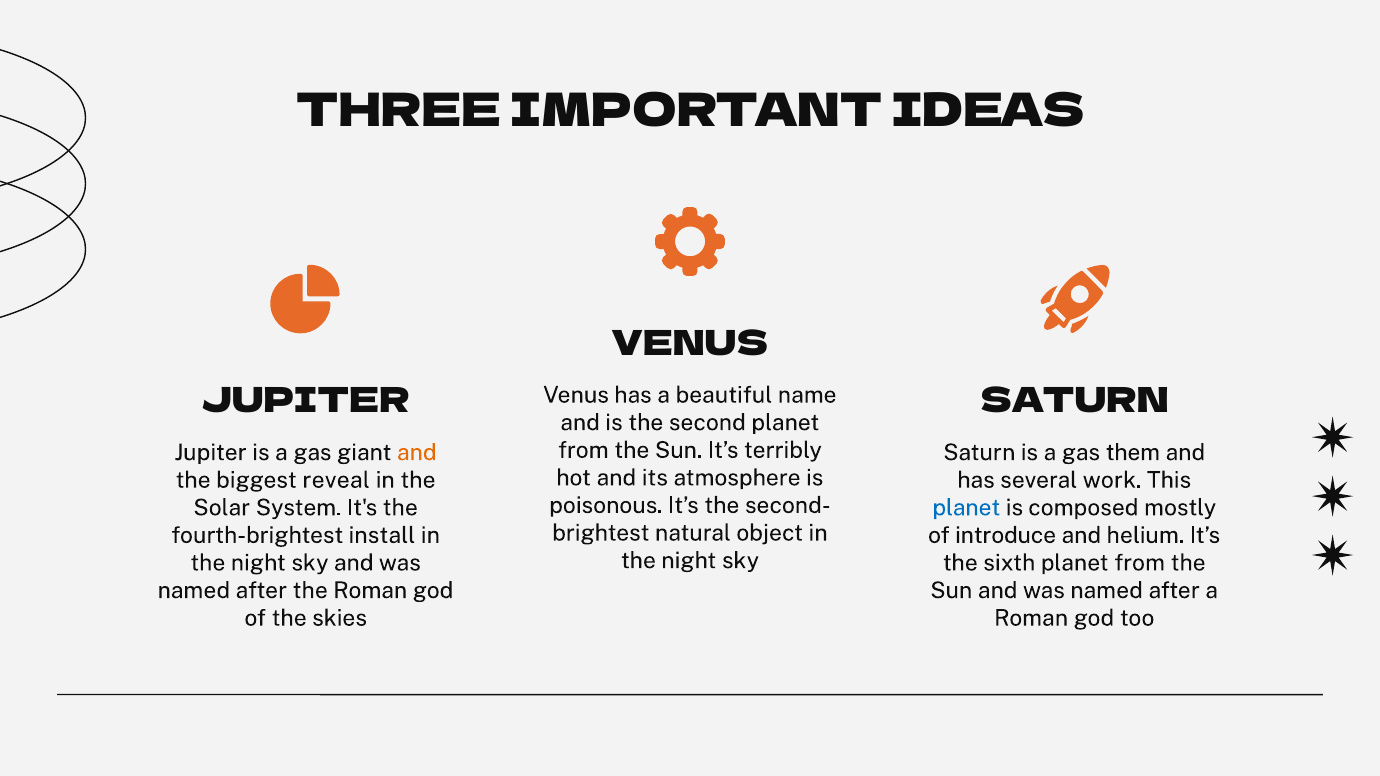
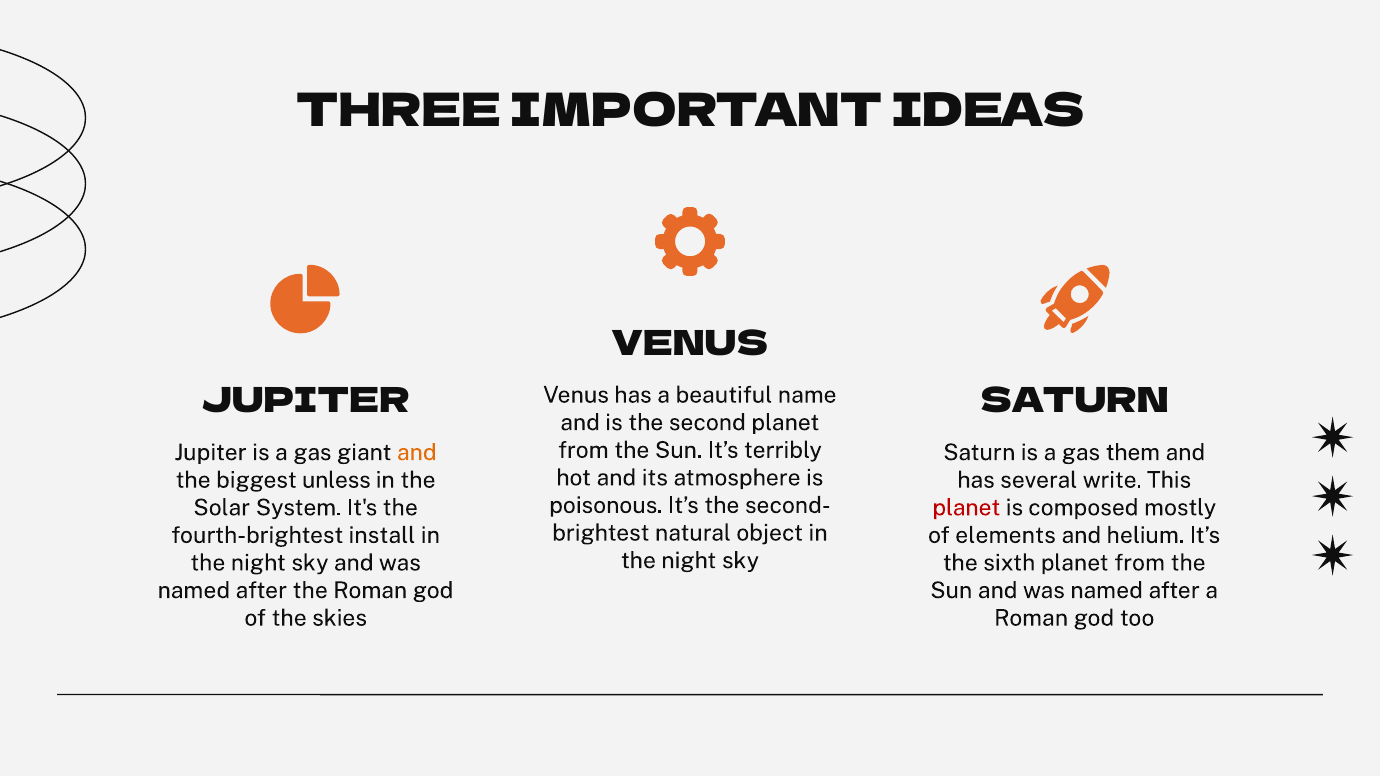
reveal: reveal -> unless
work: work -> write
planet at (966, 508) colour: blue -> red
introduce: introduce -> elements
